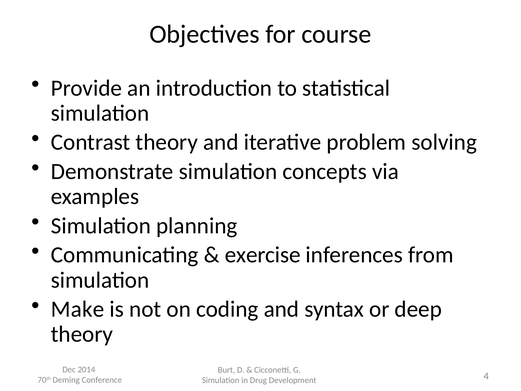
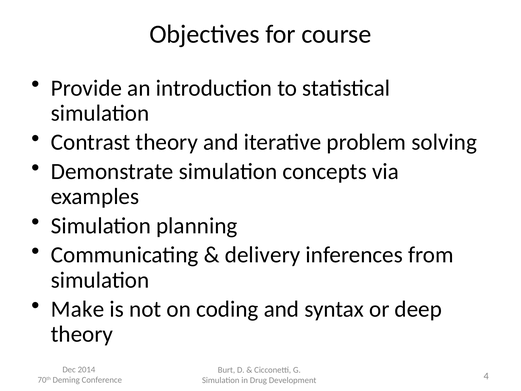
exercise: exercise -> delivery
